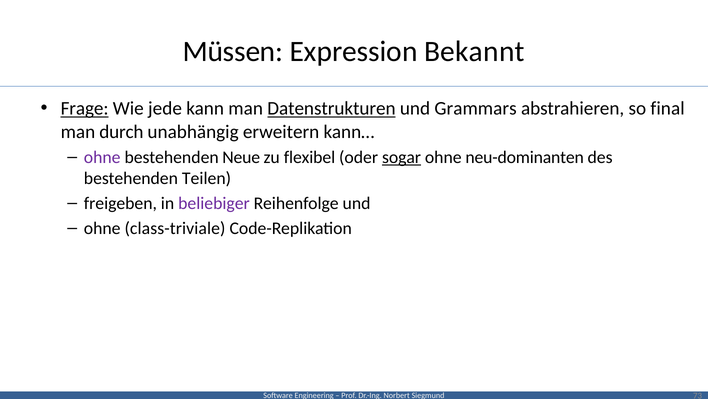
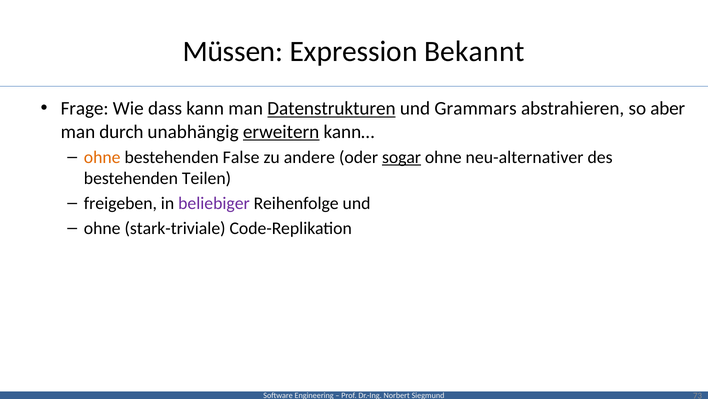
Frage underline: present -> none
jede: jede -> dass
final: final -> aber
erweitern underline: none -> present
ohne at (102, 157) colour: purple -> orange
Neue: Neue -> False
flexibel: flexibel -> andere
neu-dominanten: neu-dominanten -> neu-alternativer
class-triviale: class-triviale -> stark-triviale
